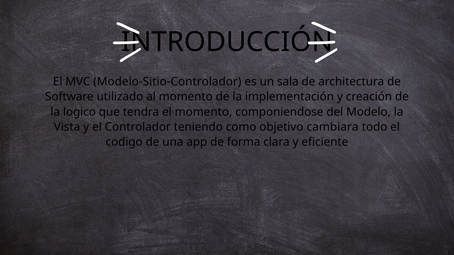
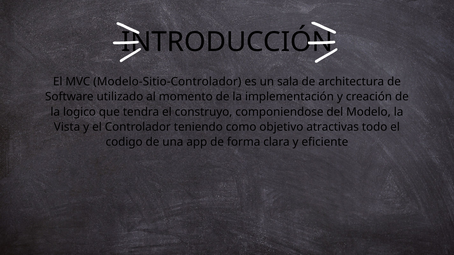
el momento: momento -> construyo
cambiara: cambiara -> atractivas
